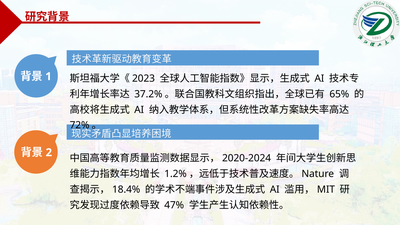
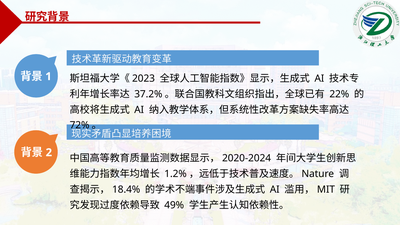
65%: 65% -> 22%
47%: 47% -> 49%
